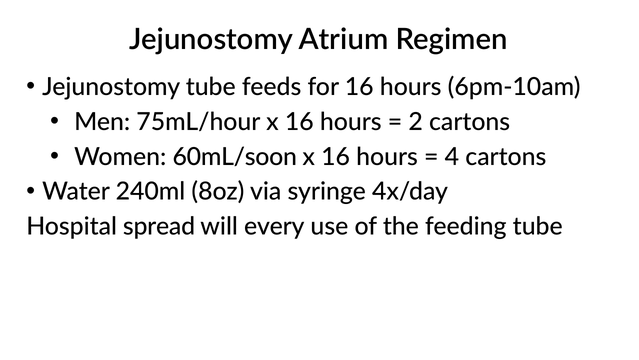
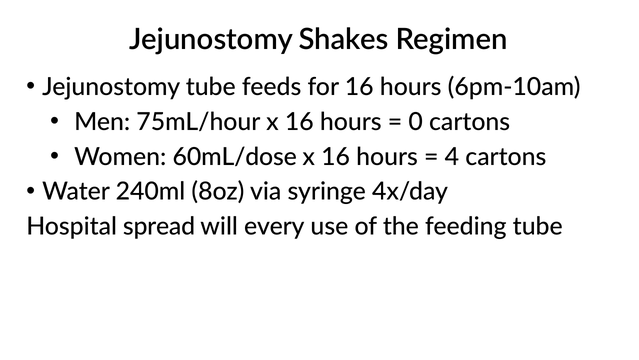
Atrium: Atrium -> Shakes
2: 2 -> 0
60mL/soon: 60mL/soon -> 60mL/dose
